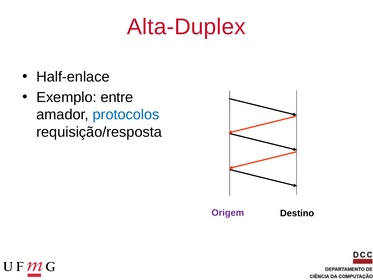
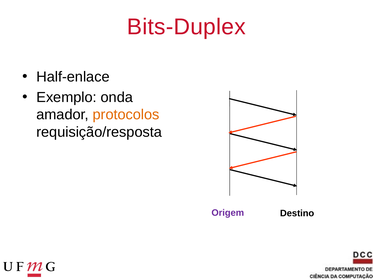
Alta-Duplex: Alta-Duplex -> Bits-Duplex
entre: entre -> onda
protocolos colour: blue -> orange
